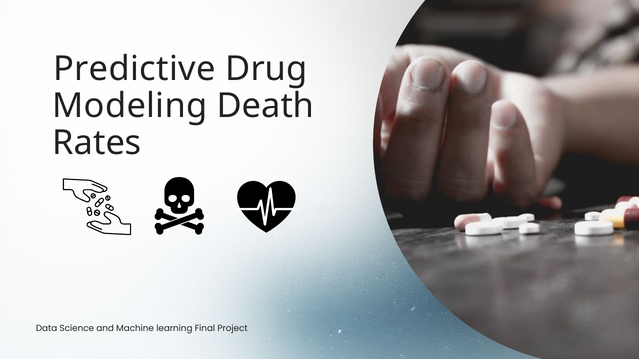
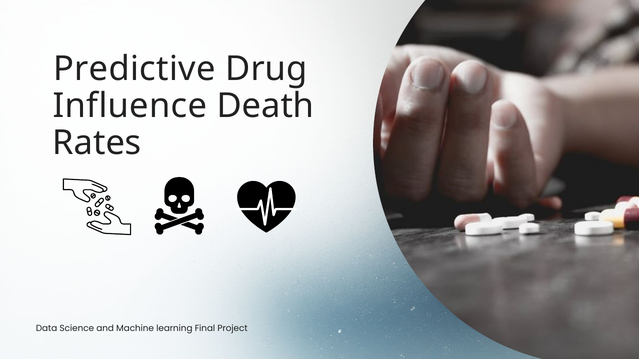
Modeling: Modeling -> Influence
